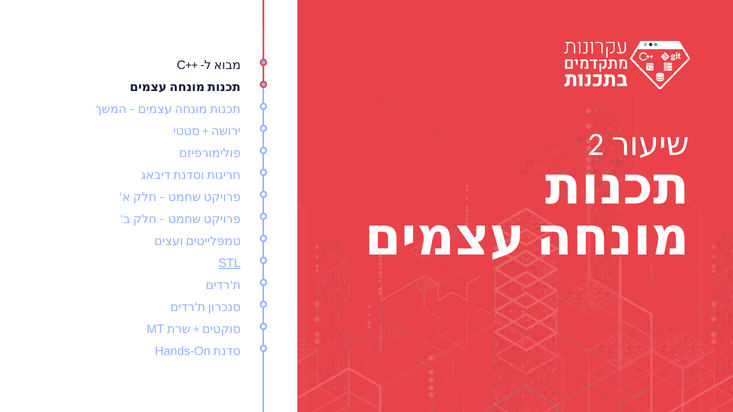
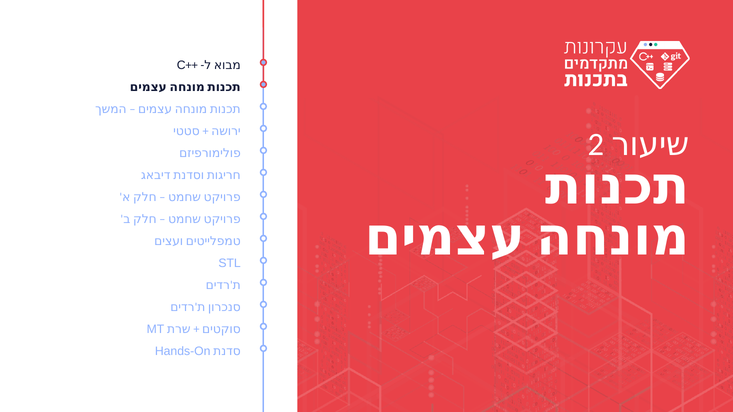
STL underline: present -> none
